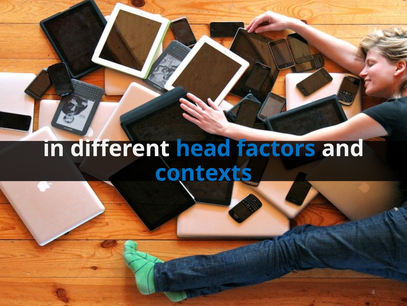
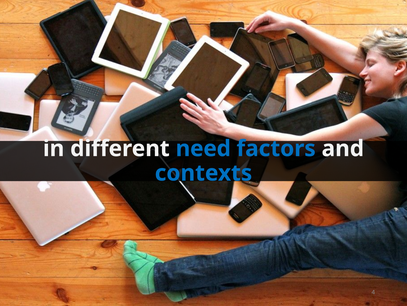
head: head -> need
